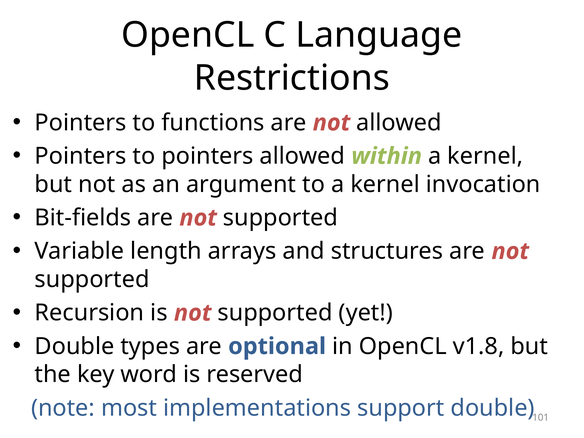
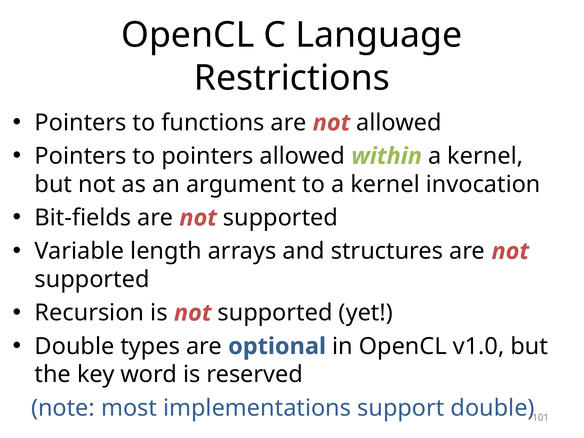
v1.8: v1.8 -> v1.0
